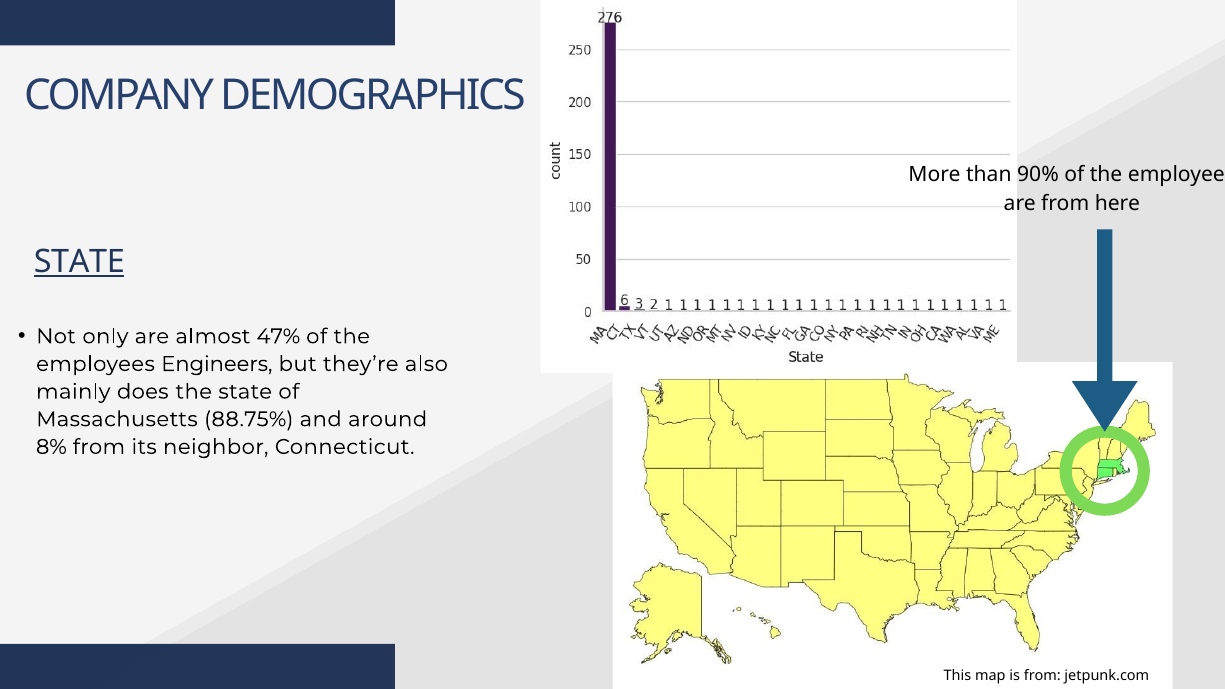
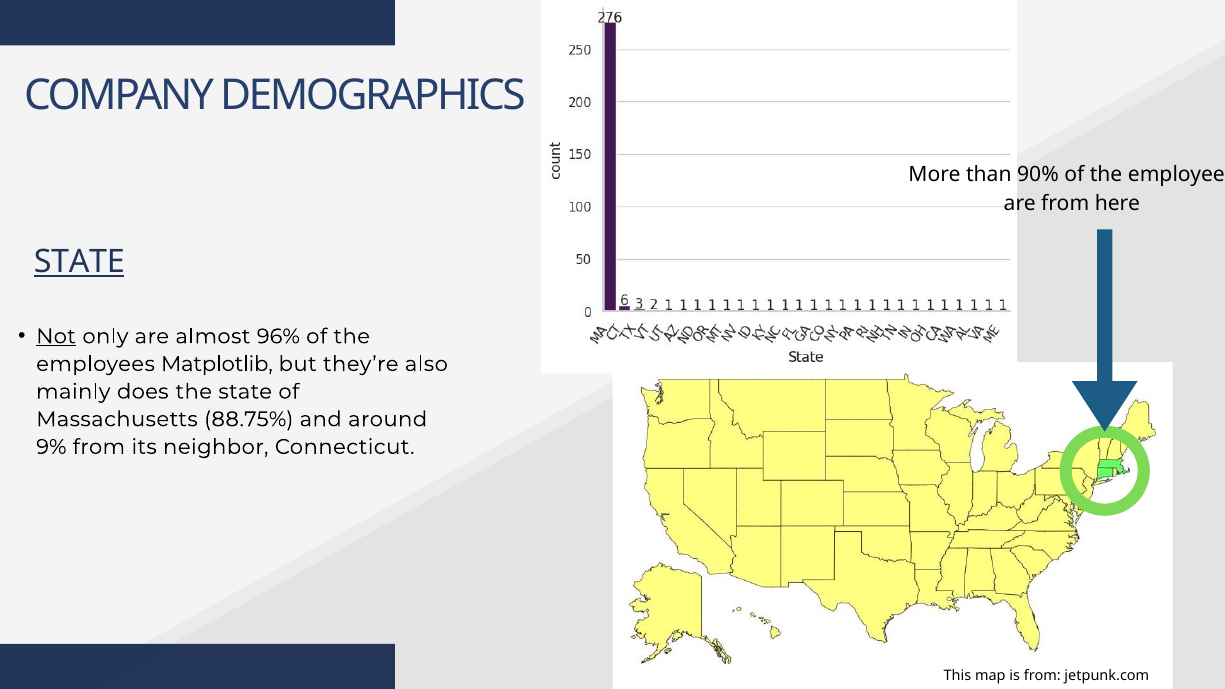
Not underline: none -> present
47%: 47% -> 96%
Engineers: Engineers -> Matplotlib
8%: 8% -> 9%
